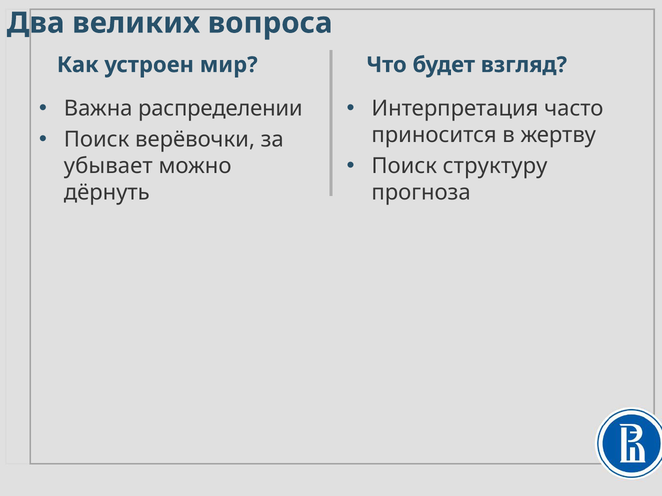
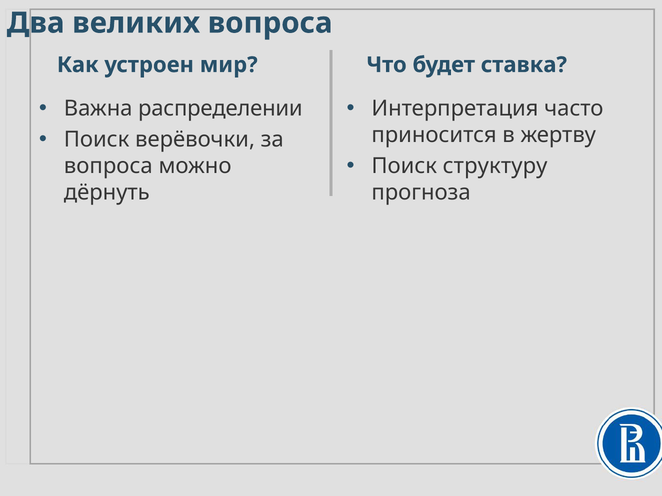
взгляд: взгляд -> ставка
убывает at (108, 166): убывает -> вопроса
